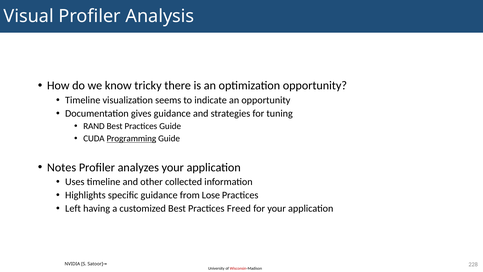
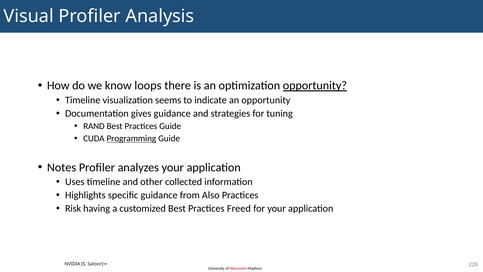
tricky: tricky -> loops
opportunity at (315, 86) underline: none -> present
Lose: Lose -> Also
Left: Left -> Risk
